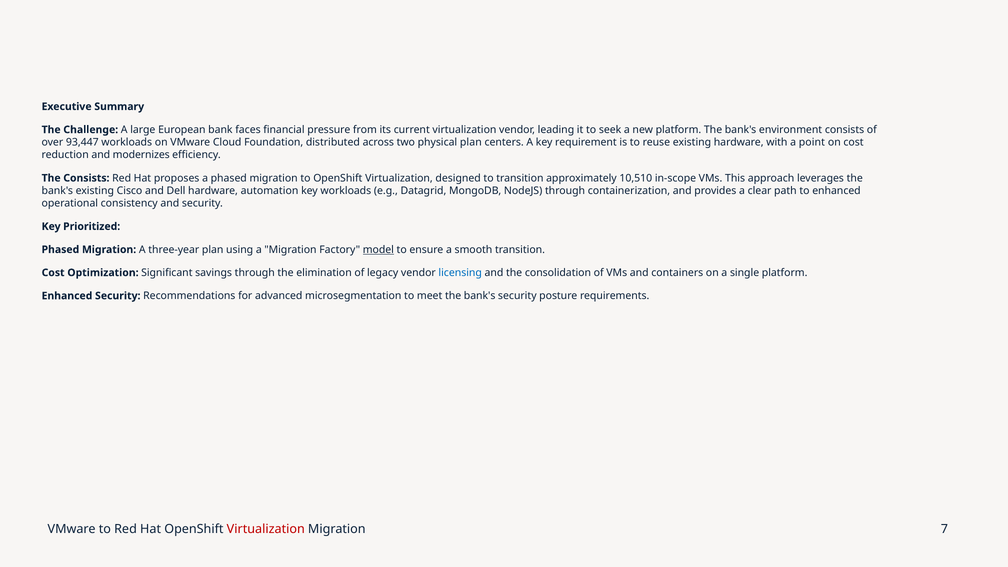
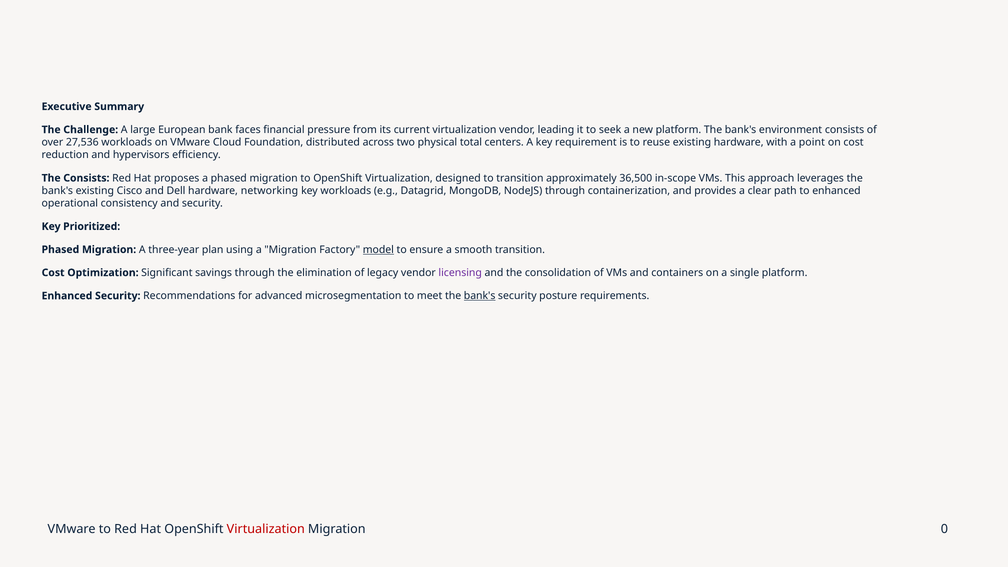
93,447: 93,447 -> 27,536
physical plan: plan -> total
modernizes: modernizes -> hypervisors
10,510: 10,510 -> 36,500
automation: automation -> networking
licensing colour: blue -> purple
bank's at (480, 296) underline: none -> present
7: 7 -> 0
